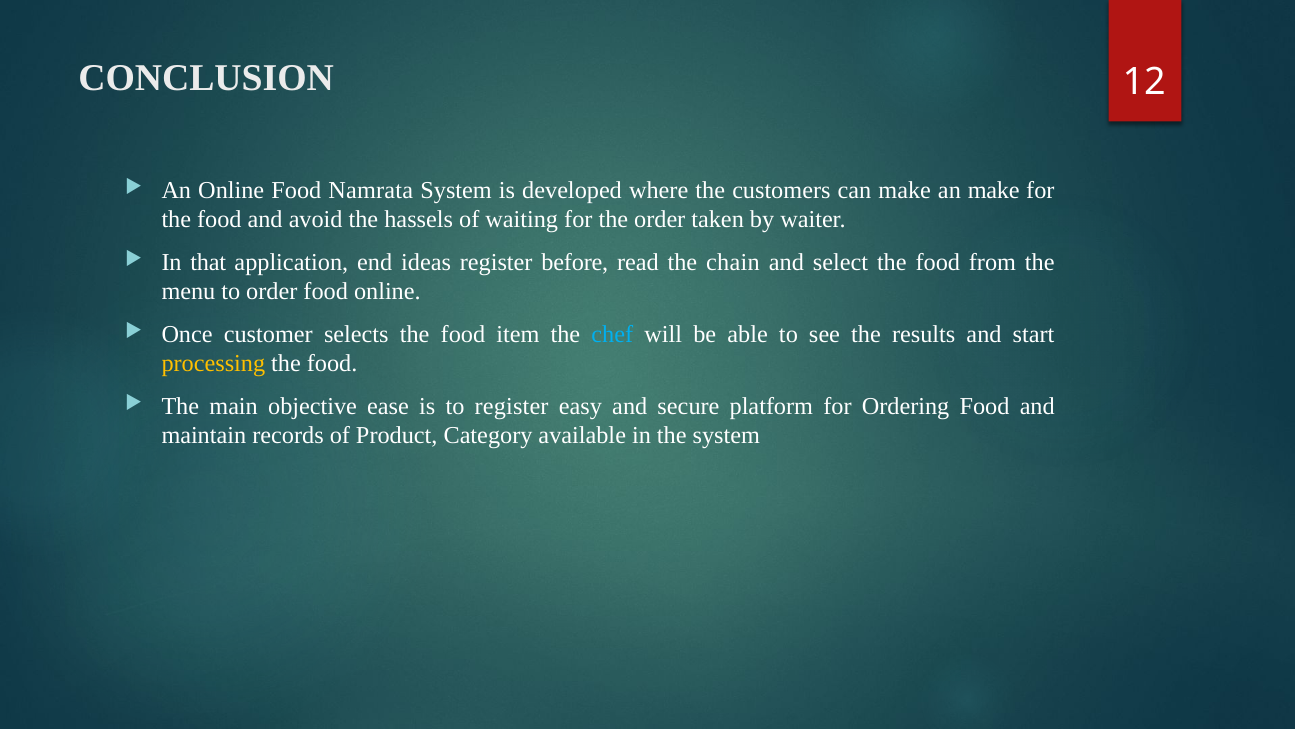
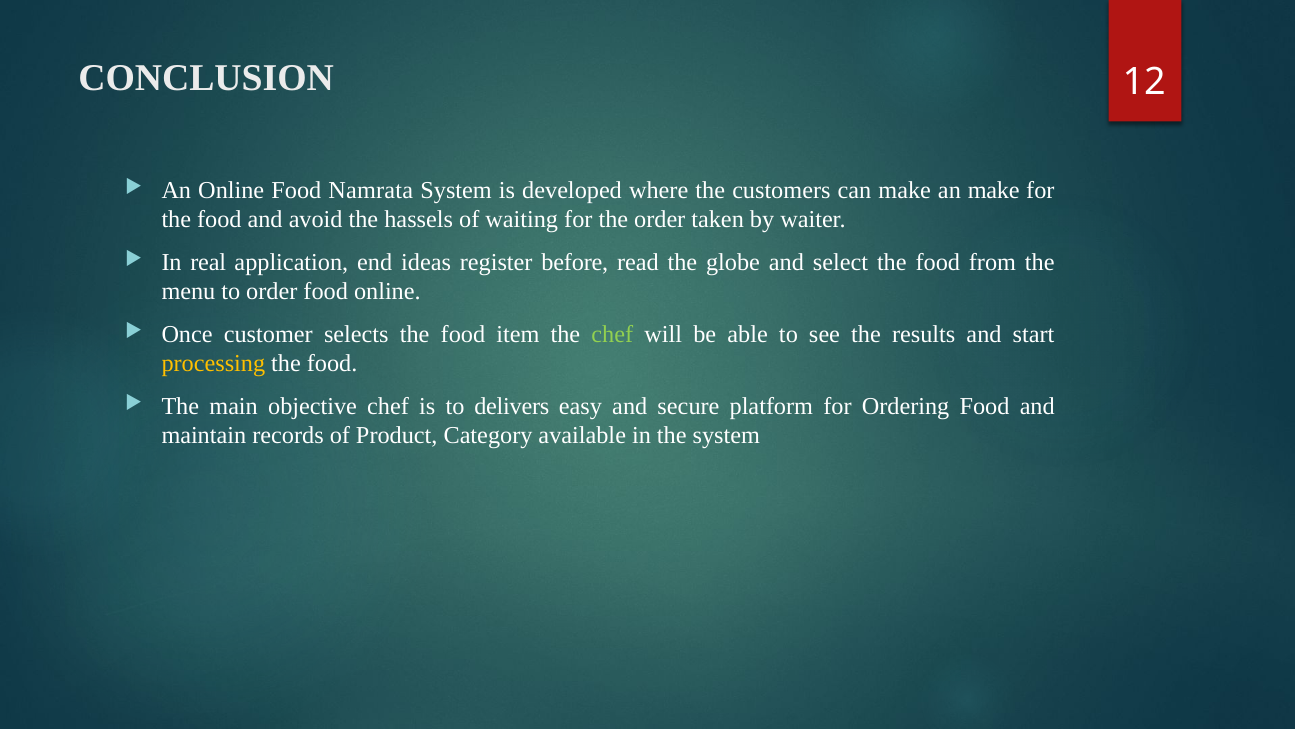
that: that -> real
chain: chain -> globe
chef at (612, 334) colour: light blue -> light green
objective ease: ease -> chef
to register: register -> delivers
